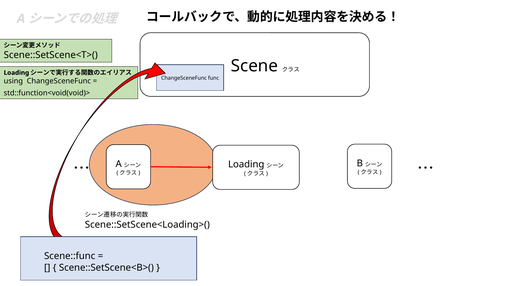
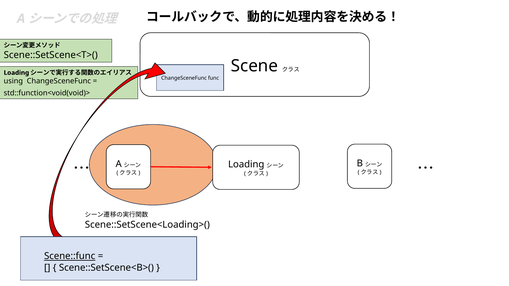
Scene::func underline: none -> present
